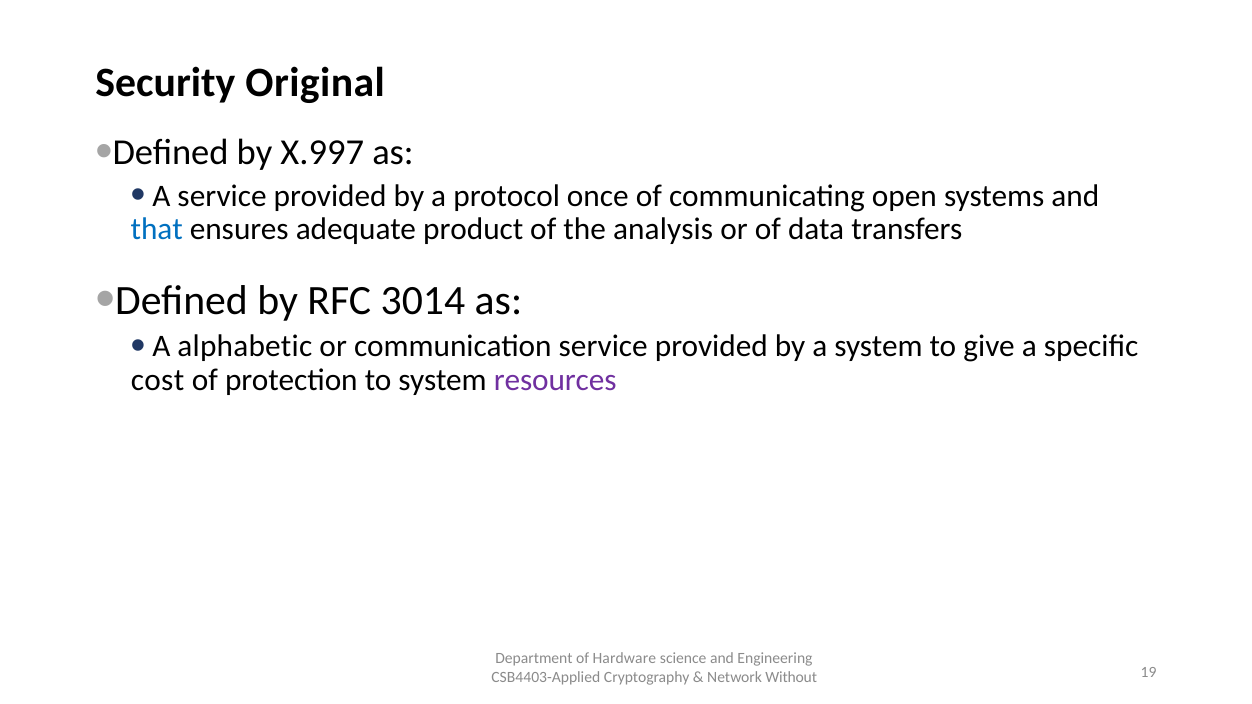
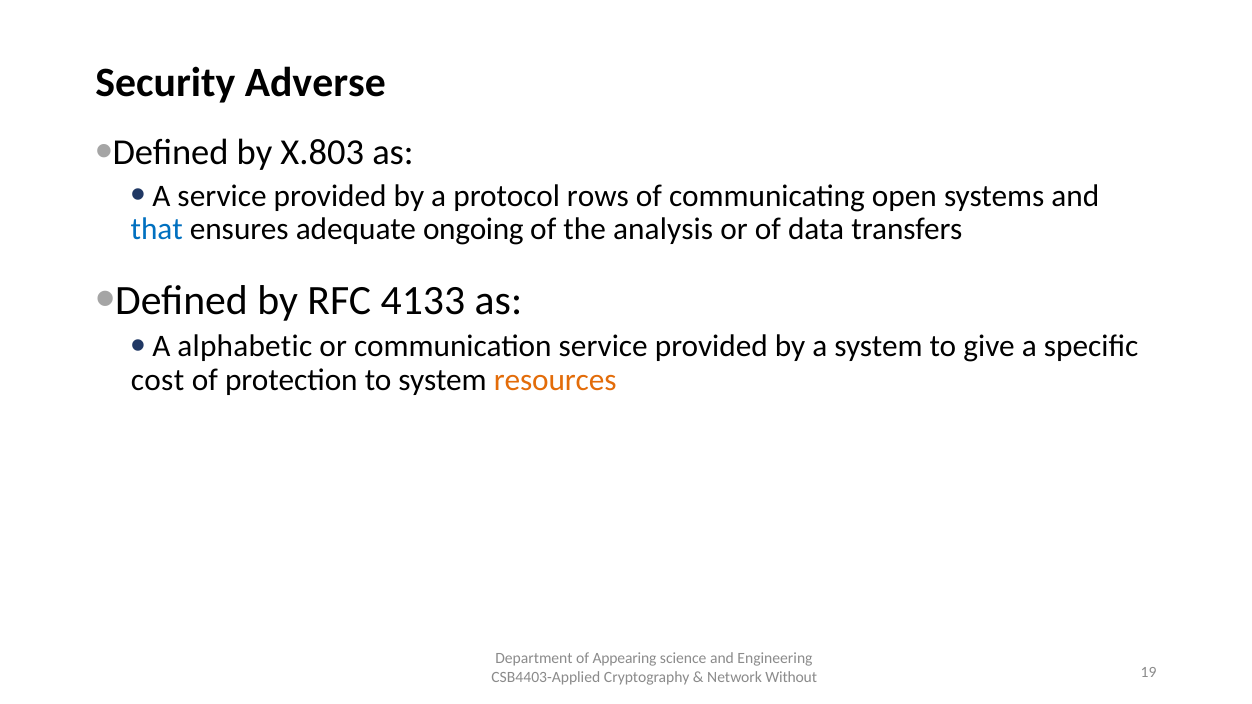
Original: Original -> Adverse
X.997: X.997 -> X.803
once: once -> rows
product: product -> ongoing
3014: 3014 -> 4133
resources colour: purple -> orange
Hardware: Hardware -> Appearing
